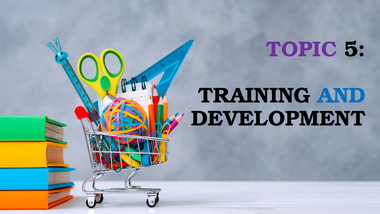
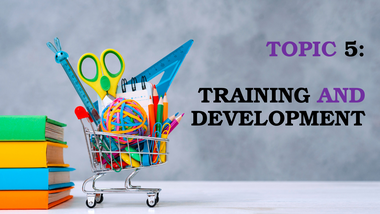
AND colour: blue -> purple
